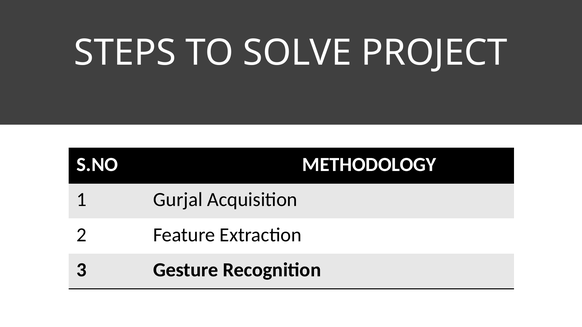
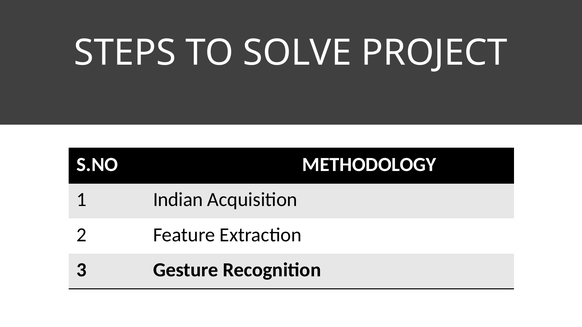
Gurjal: Gurjal -> Indian
